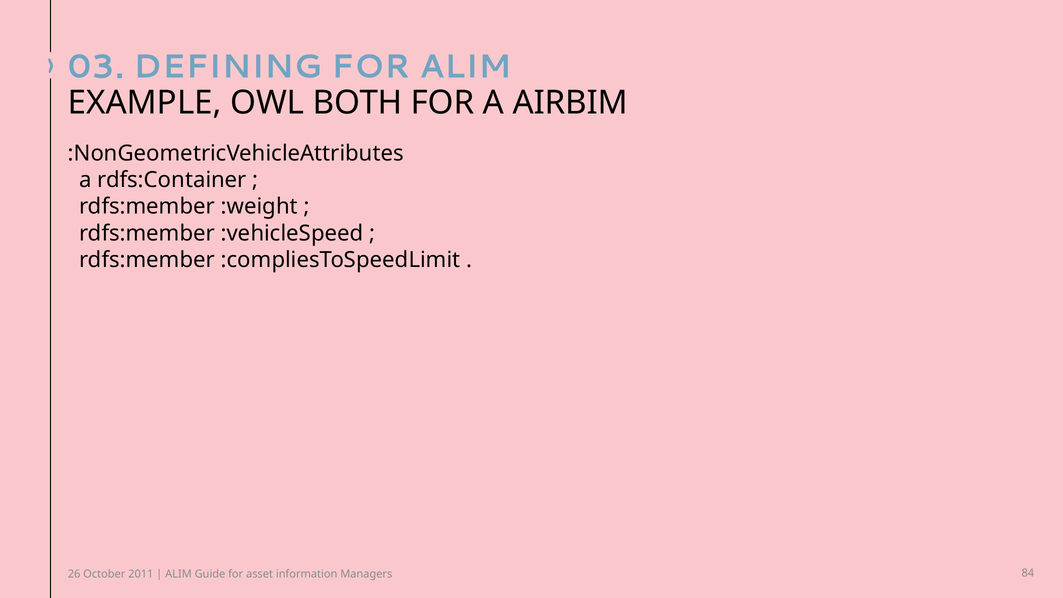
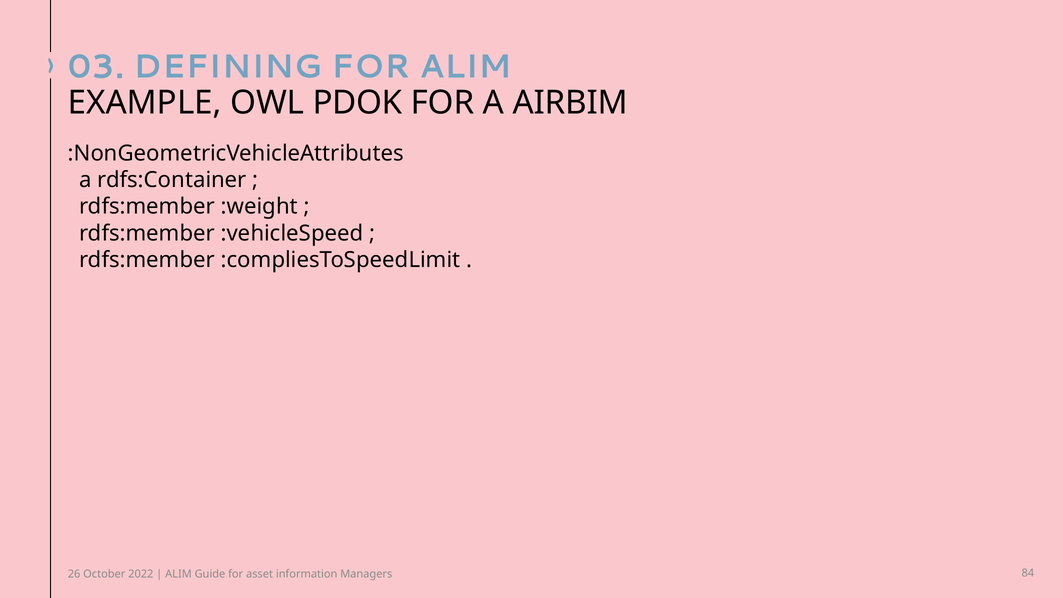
BOTH: BOTH -> PDOK
2011: 2011 -> 2022
